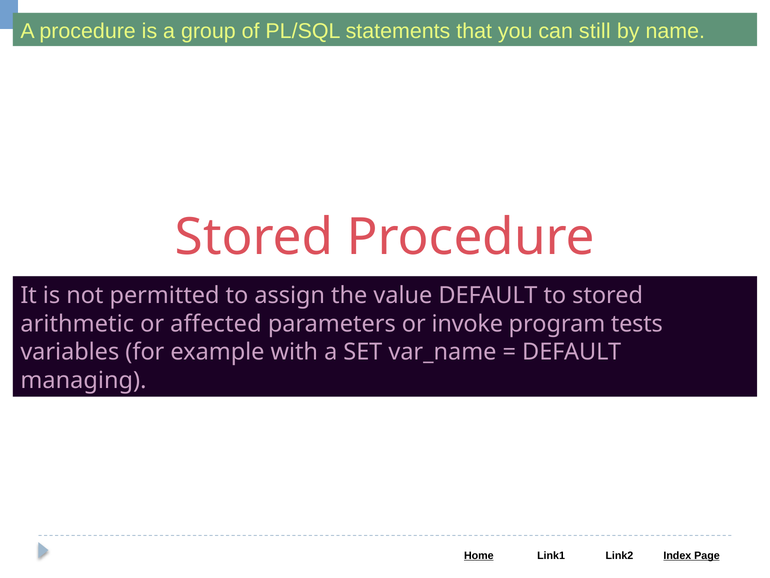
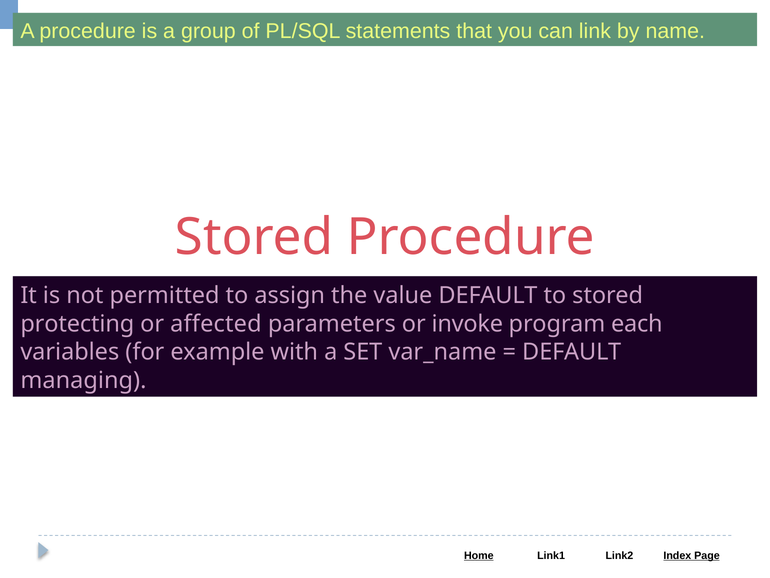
still: still -> link
arithmetic: arithmetic -> protecting
tests: tests -> each
